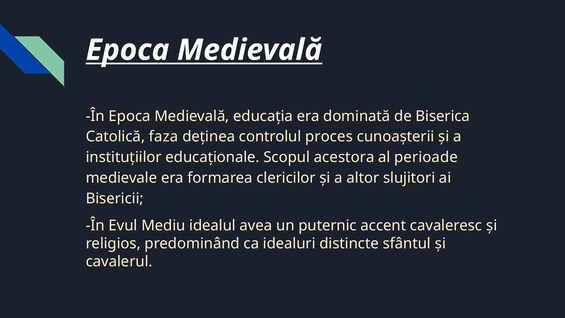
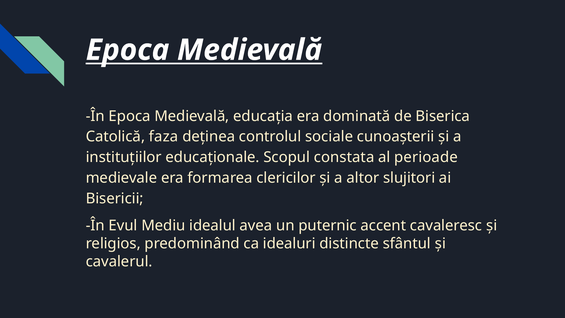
proces: proces -> sociale
acestora: acestora -> constata
